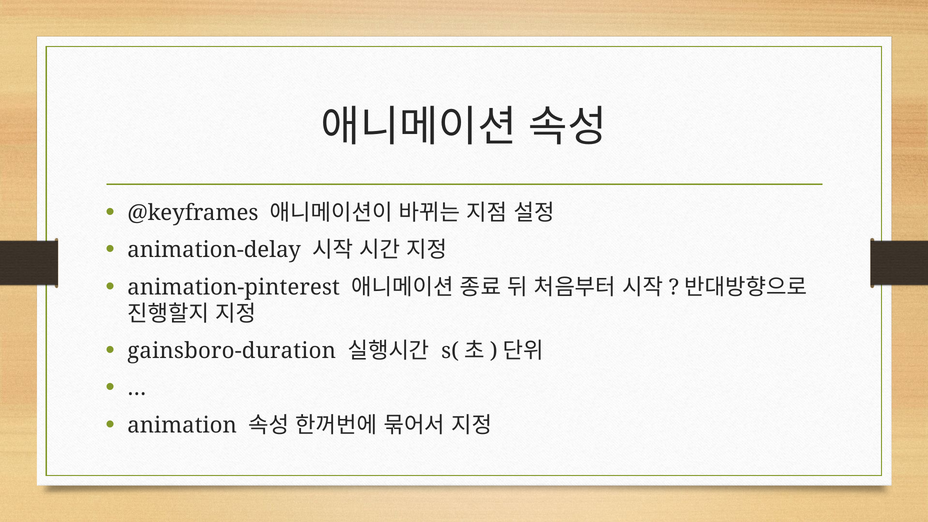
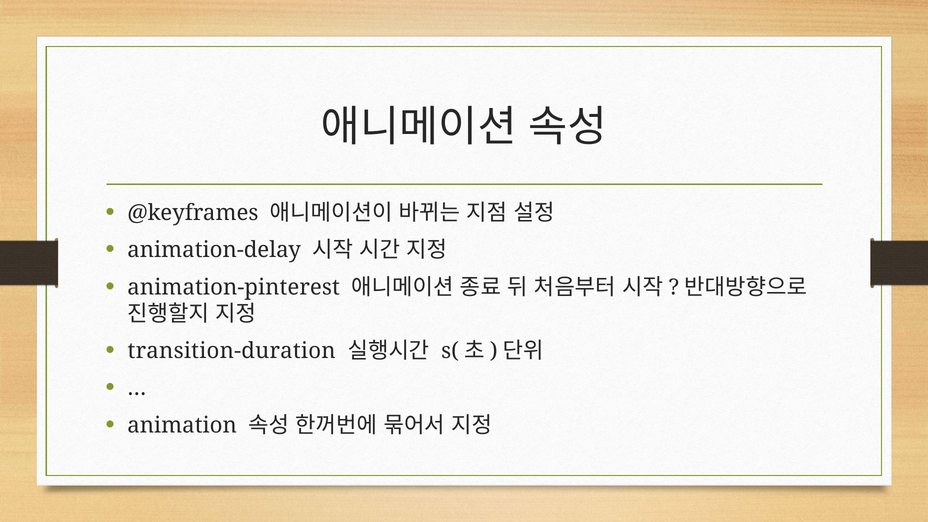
gainsboro-duration: gainsboro-duration -> transition-duration
